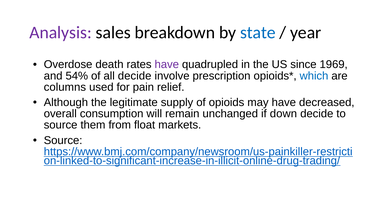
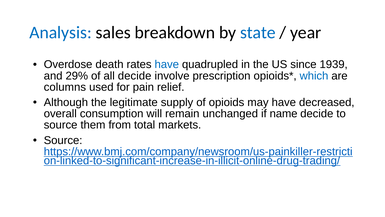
Analysis colour: purple -> blue
have at (167, 64) colour: purple -> blue
1969: 1969 -> 1939
54%: 54% -> 29%
down: down -> name
float: float -> total
